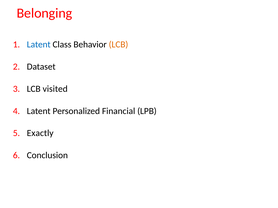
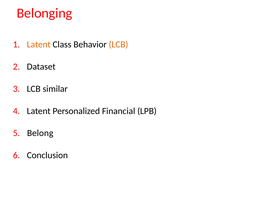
Latent at (39, 44) colour: blue -> orange
visited: visited -> similar
Exactly: Exactly -> Belong
